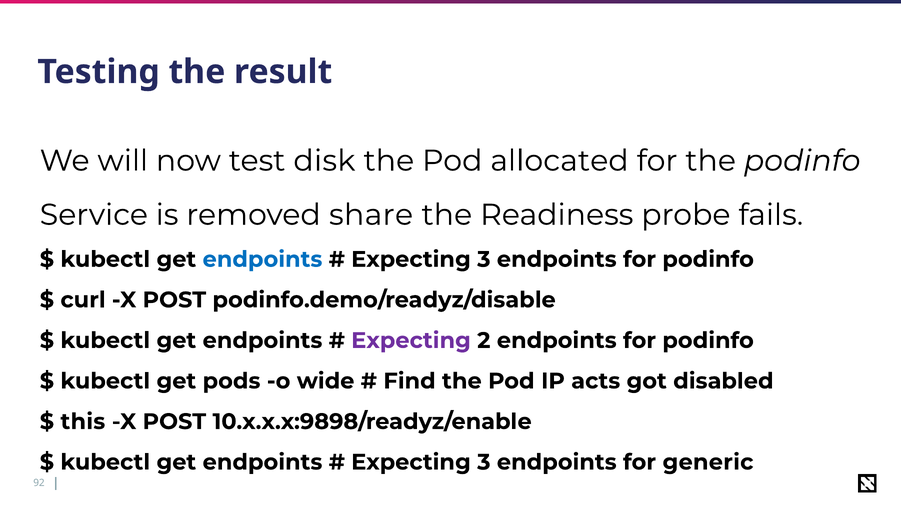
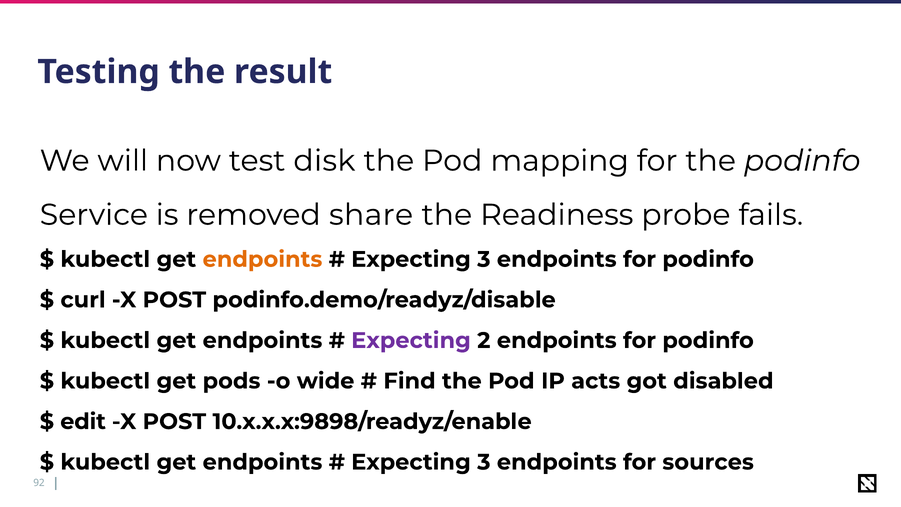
allocated: allocated -> mapping
endpoints at (262, 259) colour: blue -> orange
this: this -> edit
generic: generic -> sources
